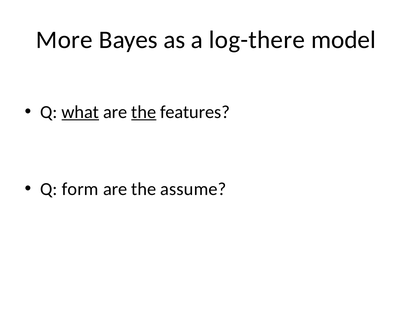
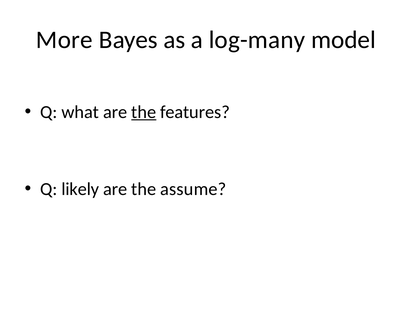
log-there: log-there -> log-many
what underline: present -> none
form: form -> likely
